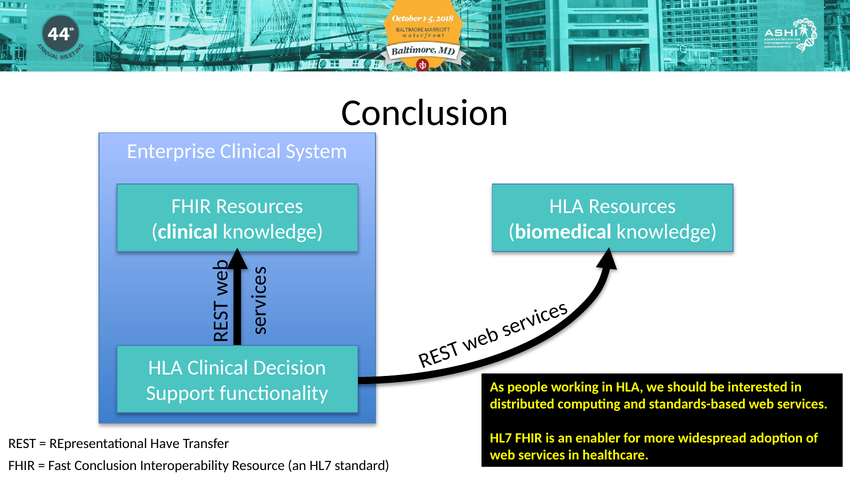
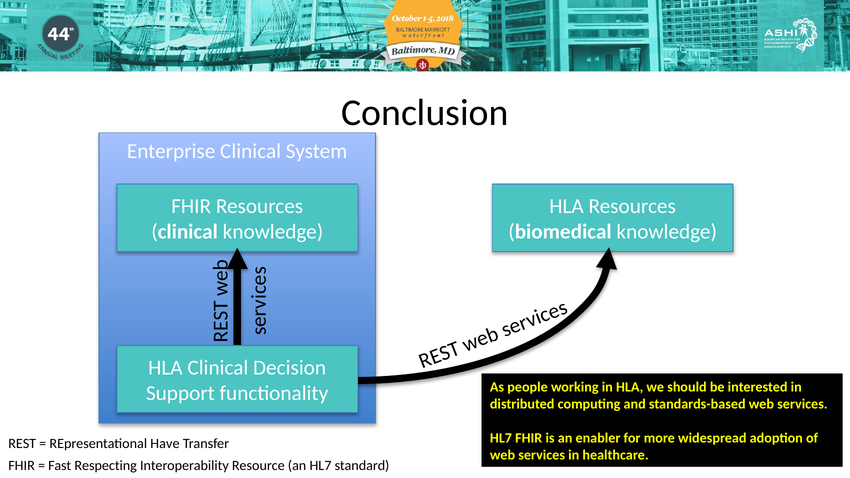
Fast Conclusion: Conclusion -> Respecting
